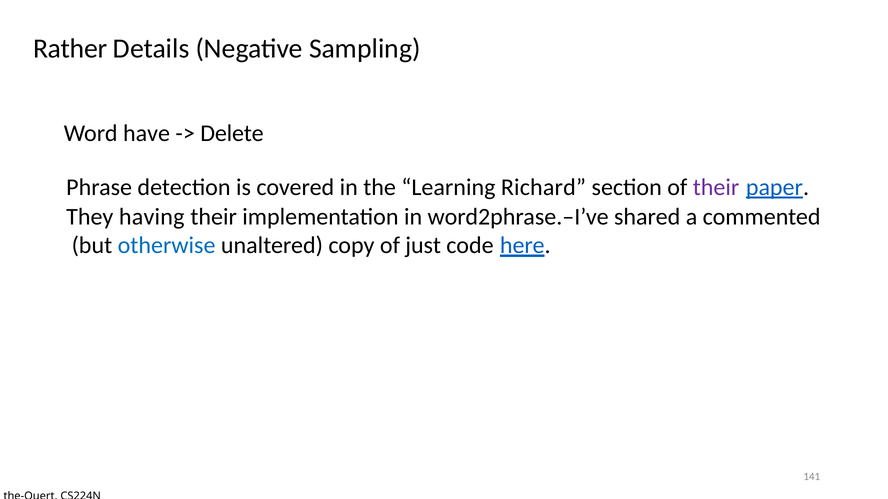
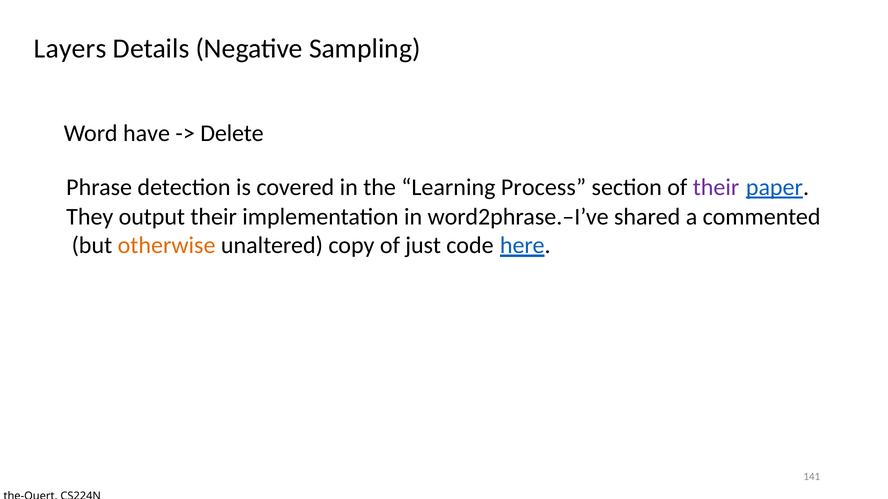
Rather: Rather -> Layers
Richard: Richard -> Process
having: having -> output
otherwise colour: blue -> orange
